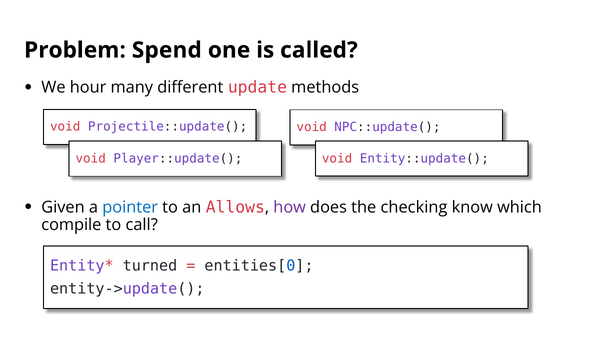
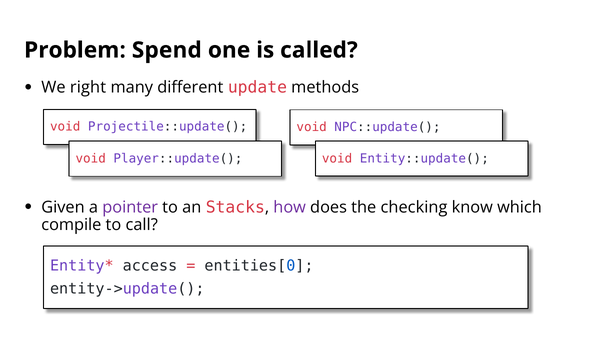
hour: hour -> right
pointer colour: blue -> purple
Allows: Allows -> Stacks
turned: turned -> access
